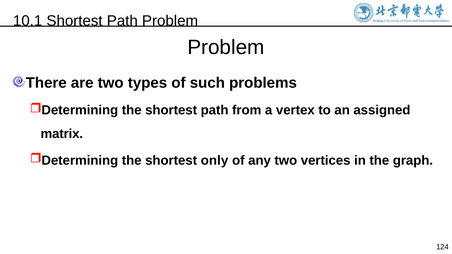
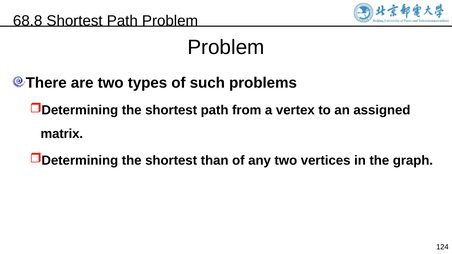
10.1: 10.1 -> 68.8
only: only -> than
